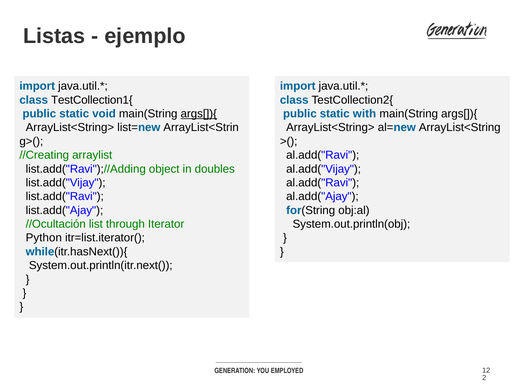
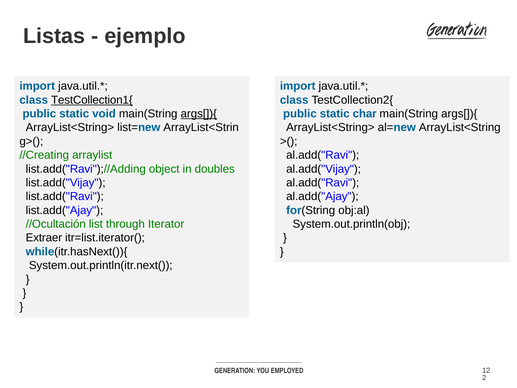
TestCollection1{ underline: none -> present
with: with -> char
Python: Python -> Extraer
